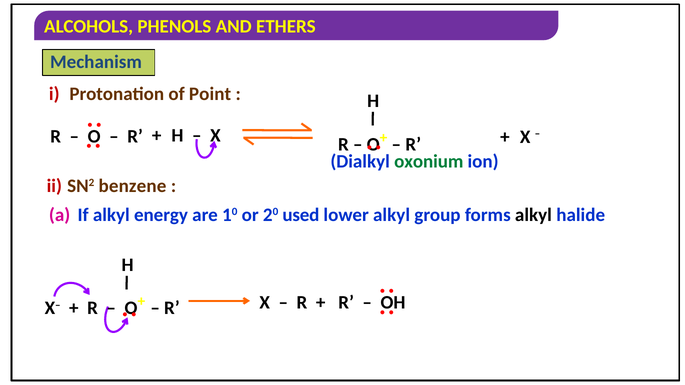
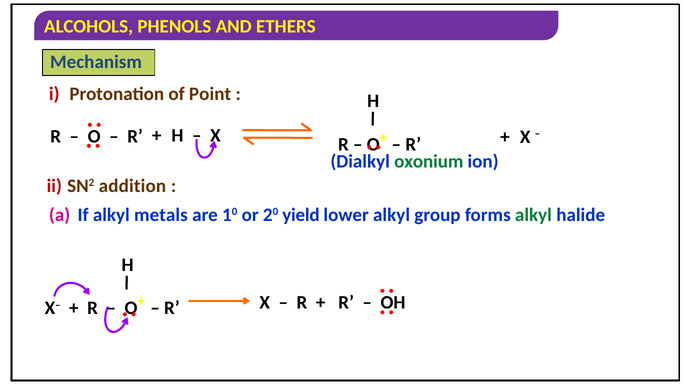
benzene: benzene -> addition
energy: energy -> metals
used: used -> yield
alkyl at (533, 215) colour: black -> green
